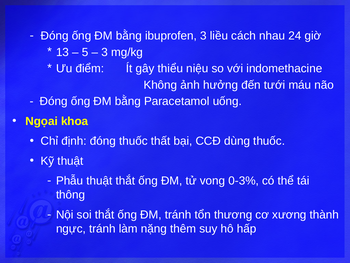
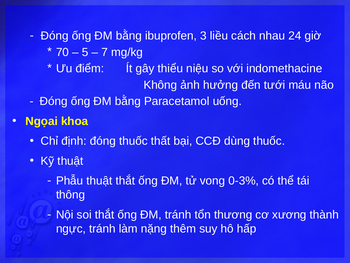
13: 13 -> 70
3 at (105, 52): 3 -> 7
